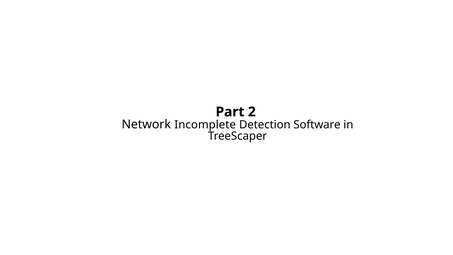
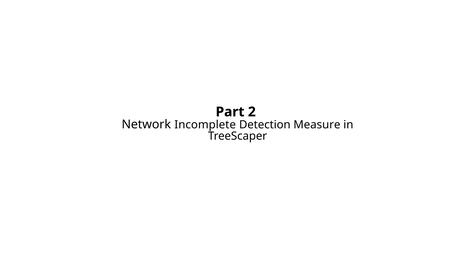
Software: Software -> Measure
